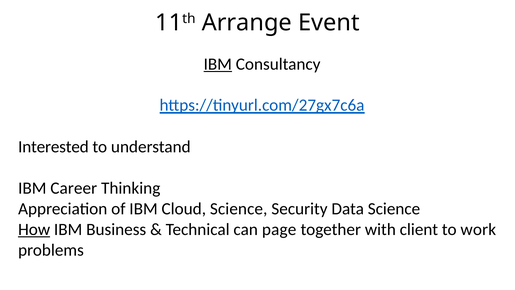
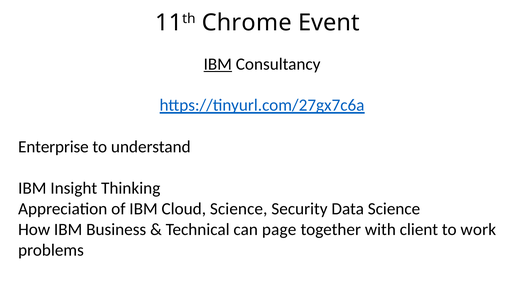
Arrange: Arrange -> Chrome
Interested: Interested -> Enterprise
Career: Career -> Insight
How underline: present -> none
